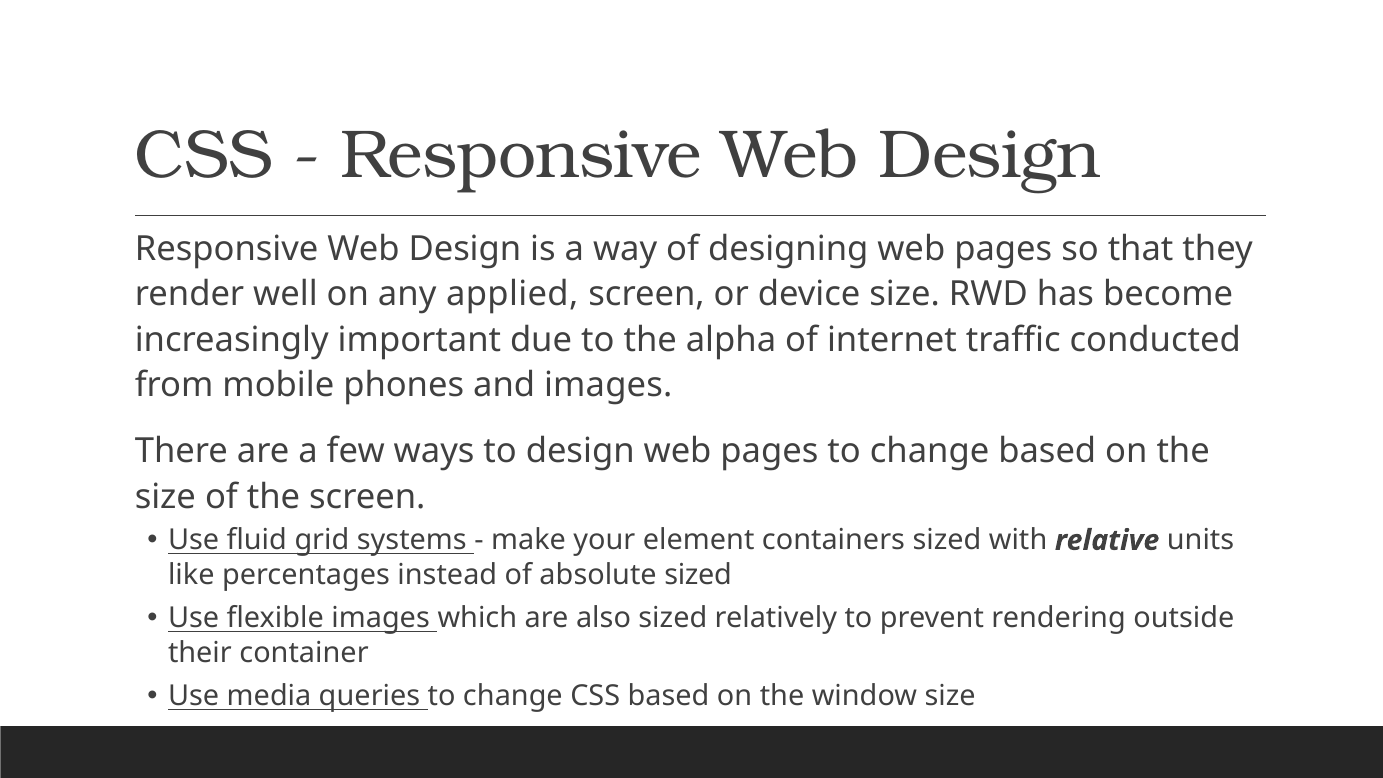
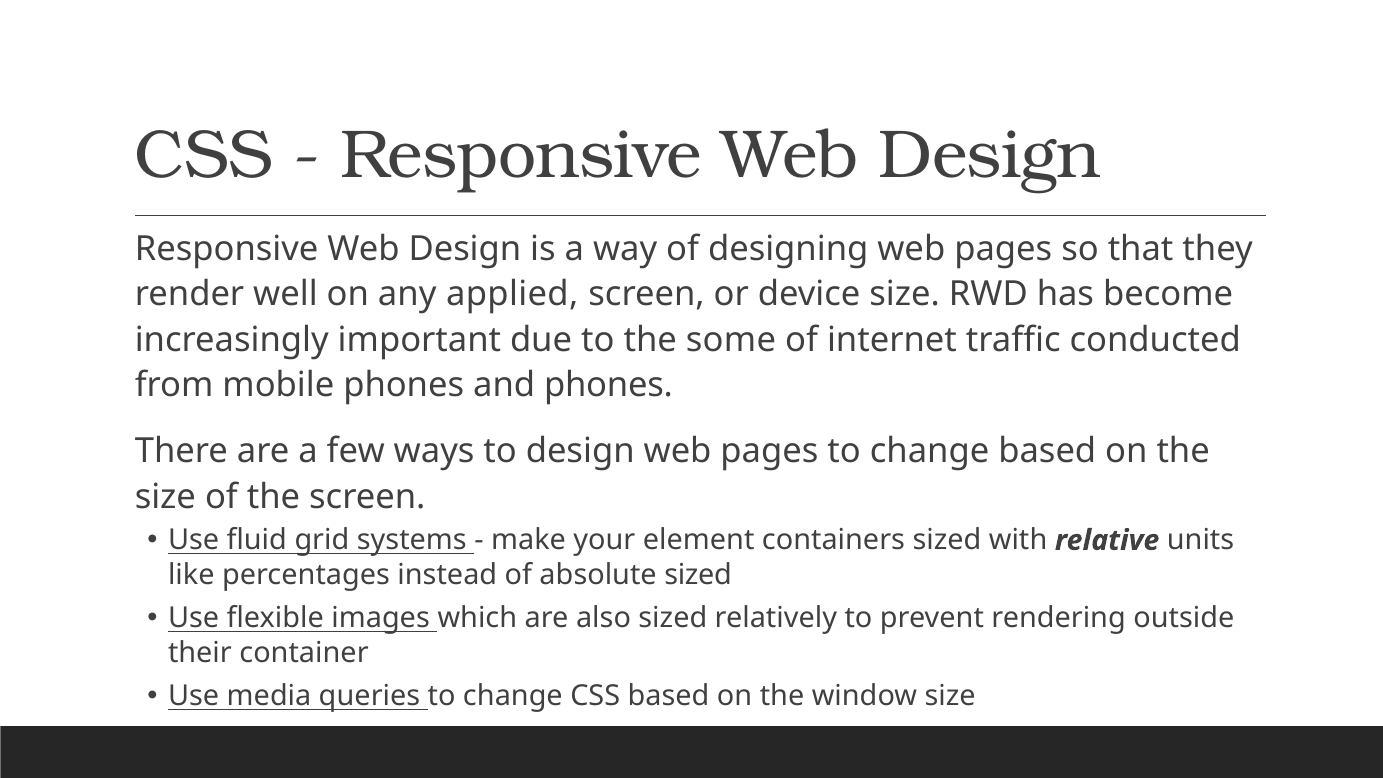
alpha: alpha -> some
and images: images -> phones
